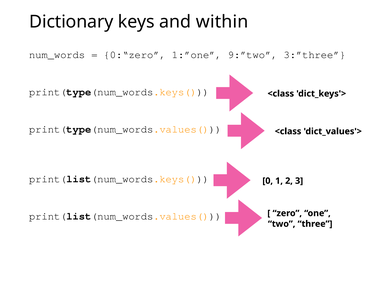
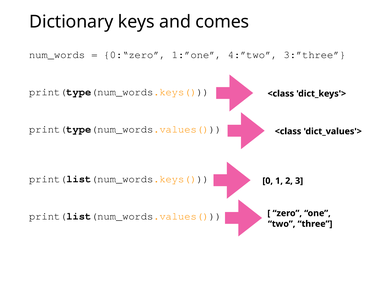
within: within -> comes
9:”two: 9:”two -> 4:”two
